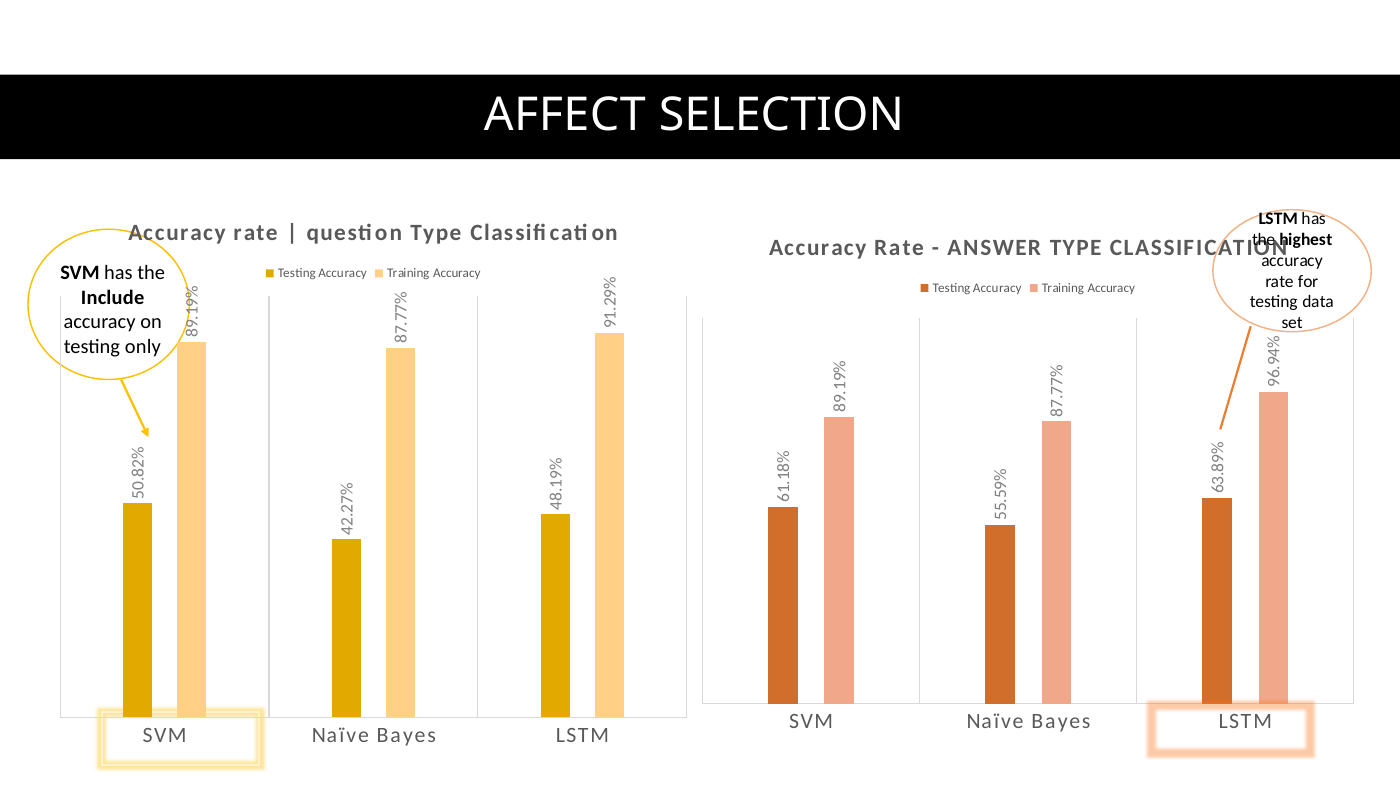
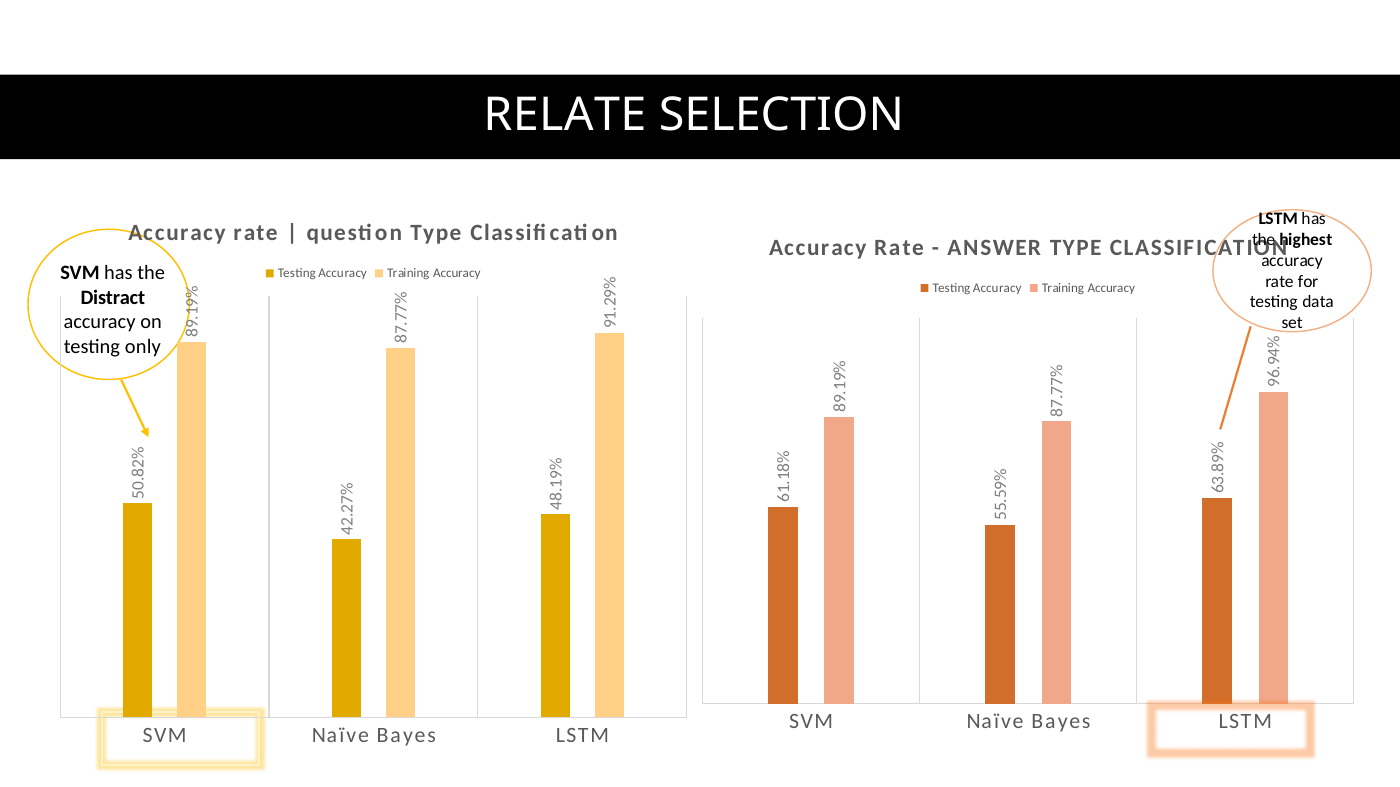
AFFECT: AFFECT -> RELATE
Include: Include -> Distract
